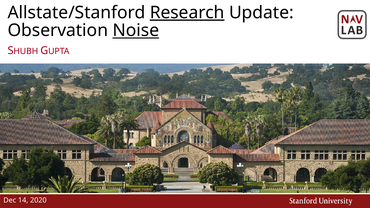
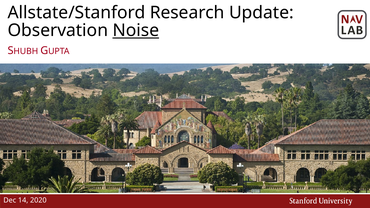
Research underline: present -> none
